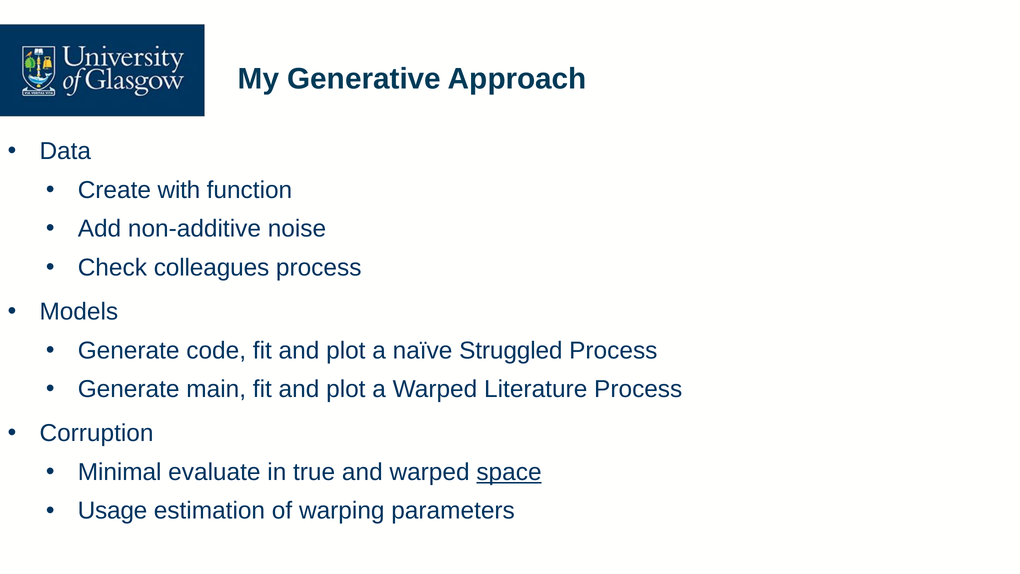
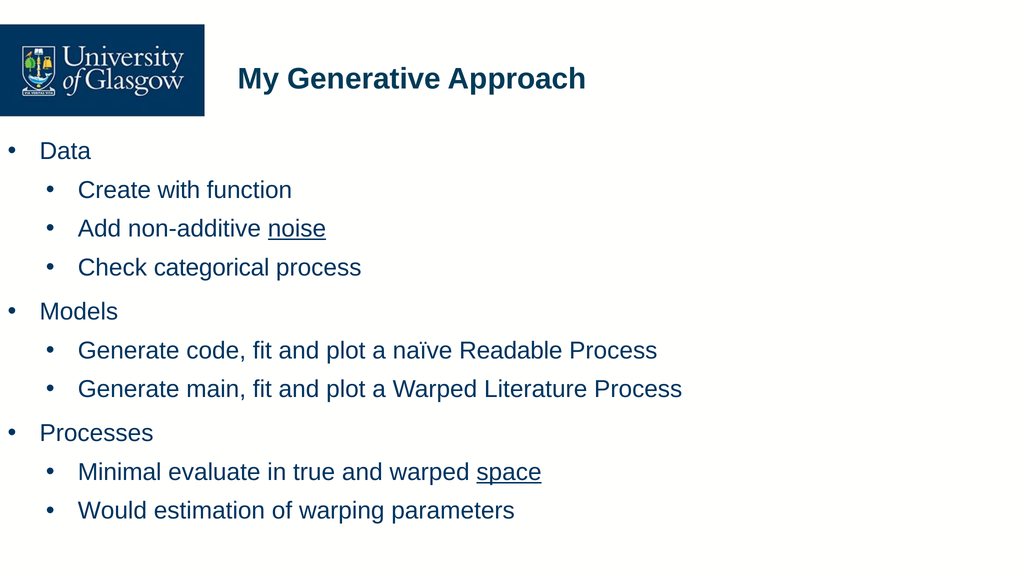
noise underline: none -> present
colleagues: colleagues -> categorical
Struggled: Struggled -> Readable
Corruption: Corruption -> Processes
Usage: Usage -> Would
